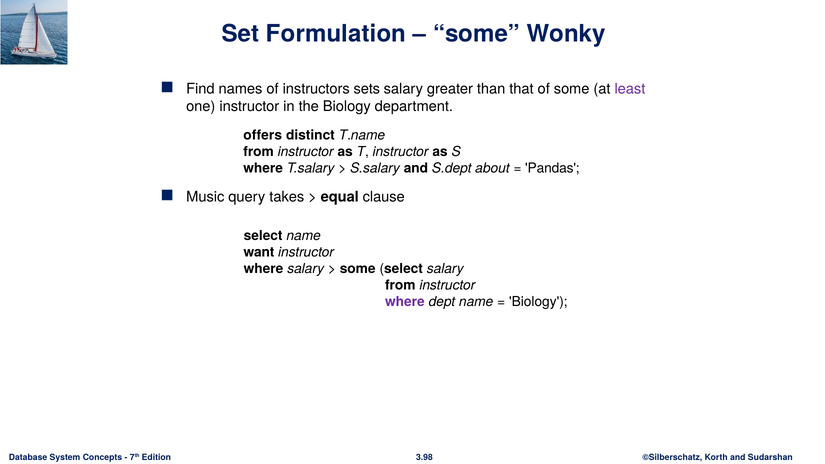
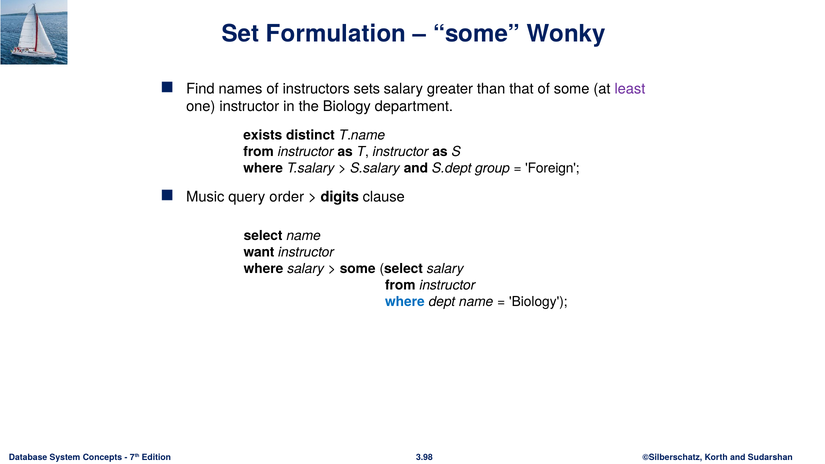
offers: offers -> exists
about: about -> group
Pandas: Pandas -> Foreign
takes: takes -> order
equal: equal -> digits
where at (405, 302) colour: purple -> blue
